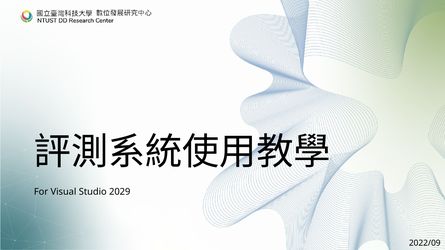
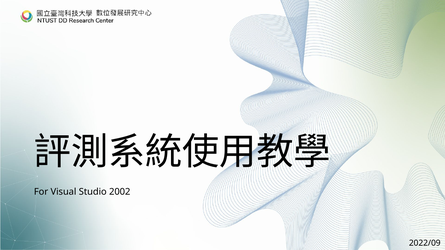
2029: 2029 -> 2002
